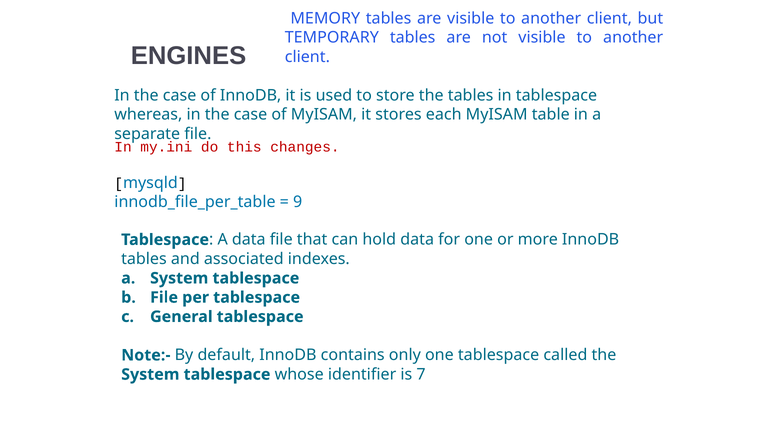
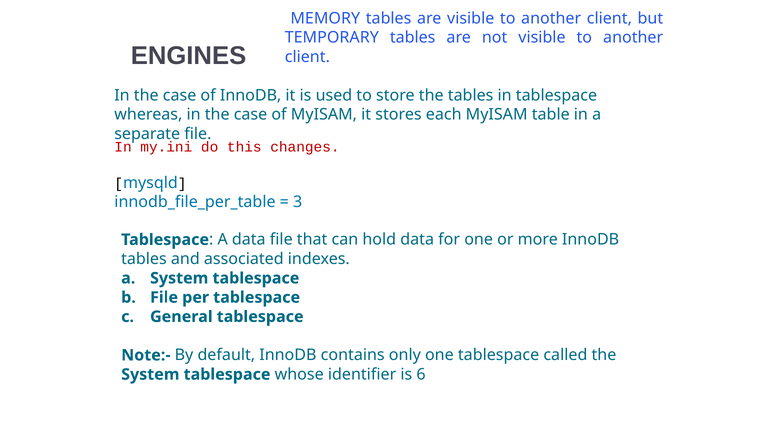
9: 9 -> 3
7: 7 -> 6
